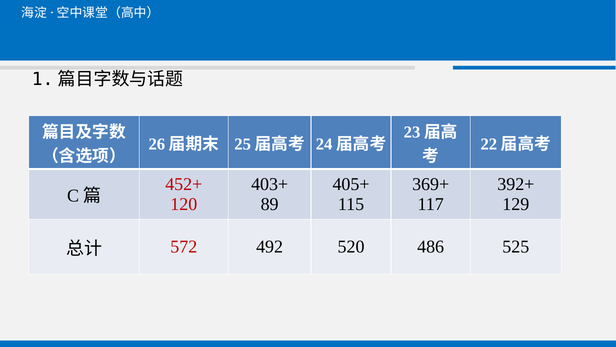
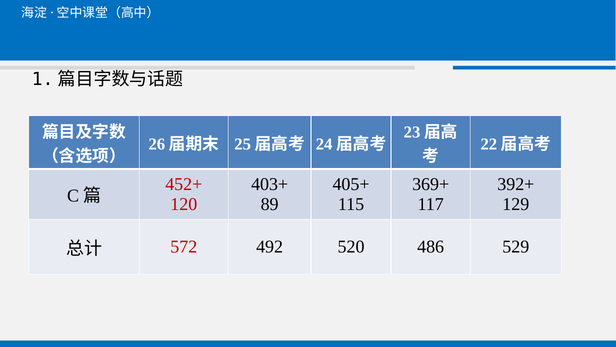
525: 525 -> 529
